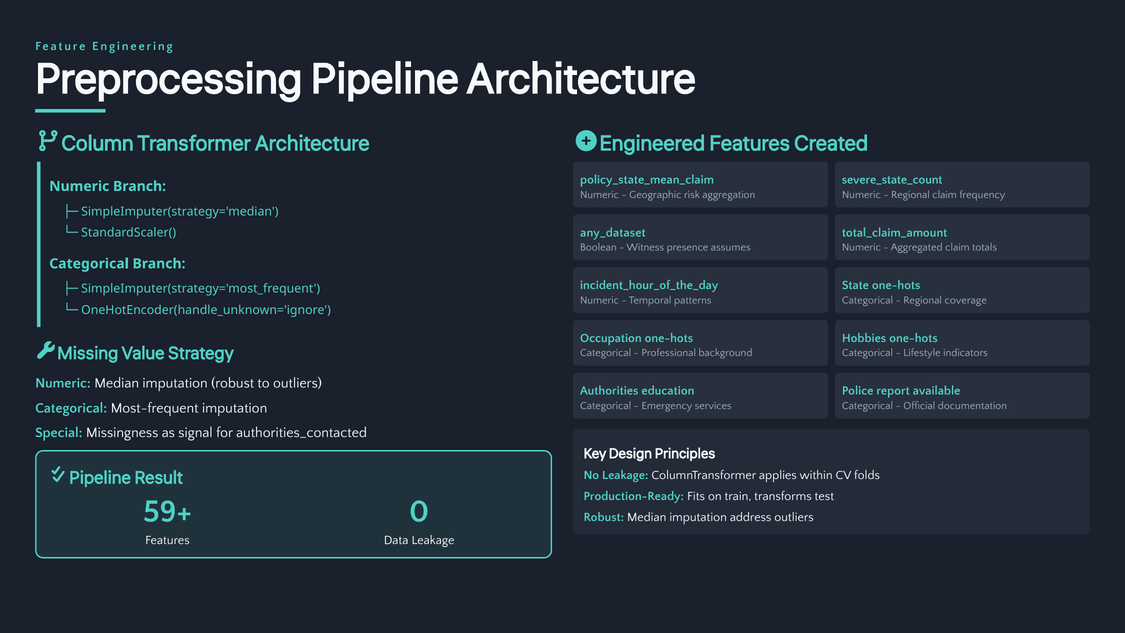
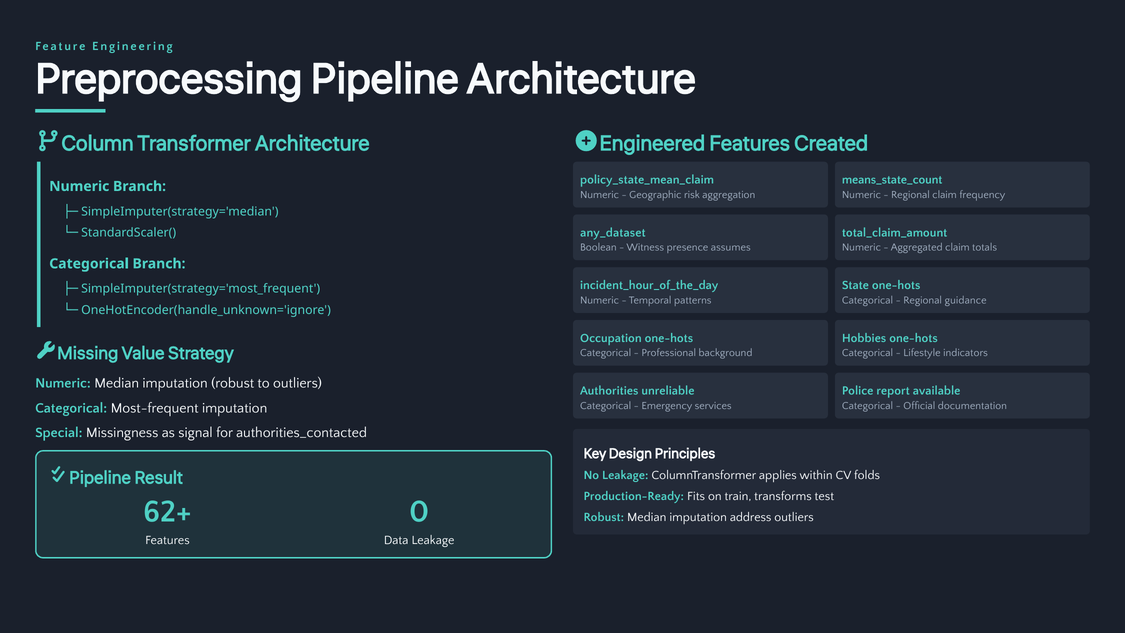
severe_state_count: severe_state_count -> means_state_count
coverage: coverage -> guidance
education: education -> unreliable
59+: 59+ -> 62+
